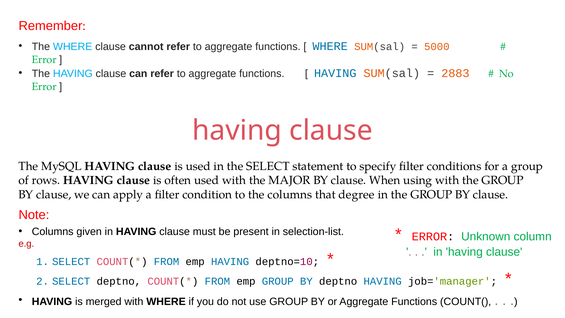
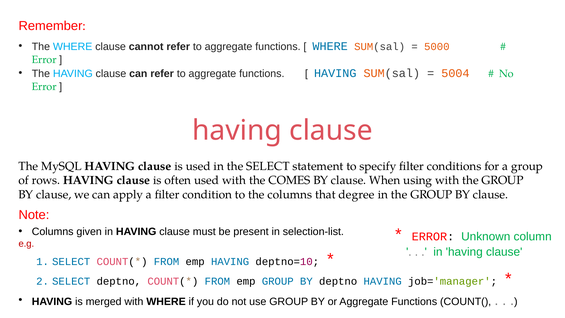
2883: 2883 -> 5004
MAJOR: MAJOR -> COMES
